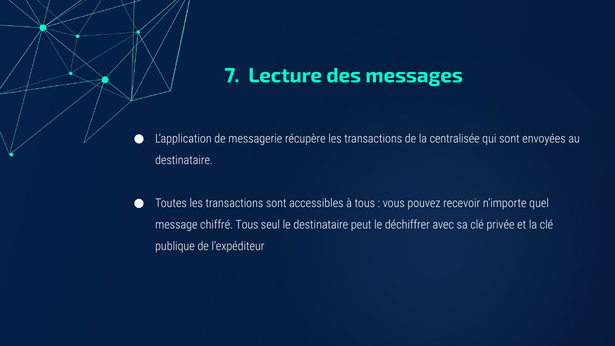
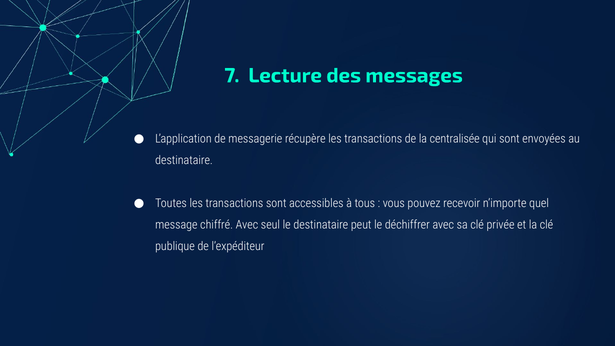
chiffré Tous: Tous -> Avec
